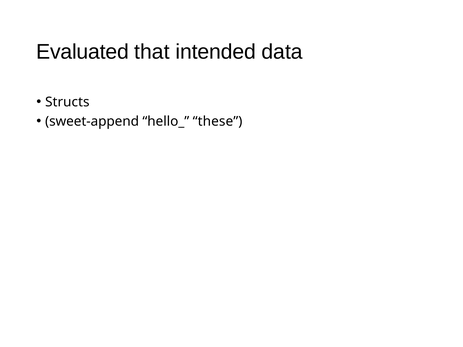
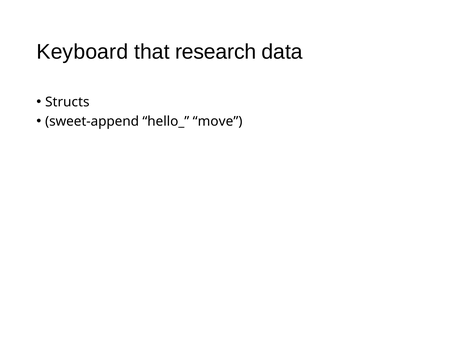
Evaluated: Evaluated -> Keyboard
intended: intended -> research
these: these -> move
